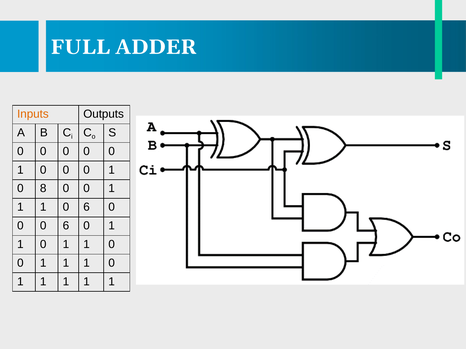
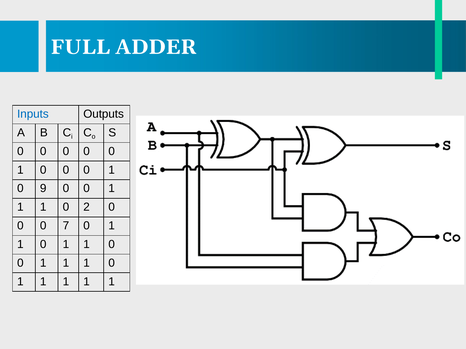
Inputs colour: orange -> blue
8: 8 -> 9
1 0 6: 6 -> 2
0 0 6: 6 -> 7
